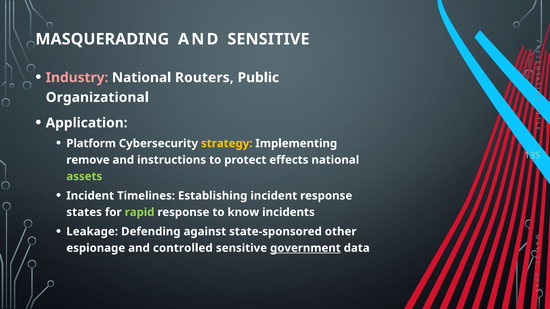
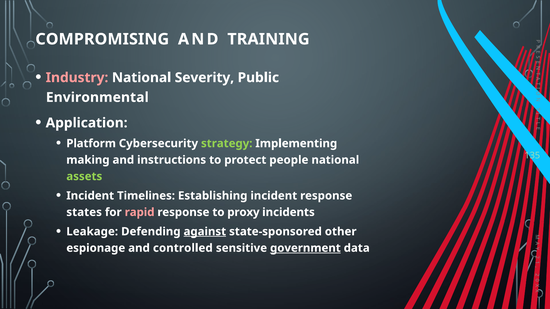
MASQUERADING: MASQUERADING -> COMPROMISING
AND SENSITIVE: SENSITIVE -> TRAINING
Routers: Routers -> Severity
Organizational: Organizational -> Environmental
strategy colour: yellow -> light green
remove: remove -> making
effects: effects -> people
rapid colour: light green -> pink
know: know -> proxy
against underline: none -> present
